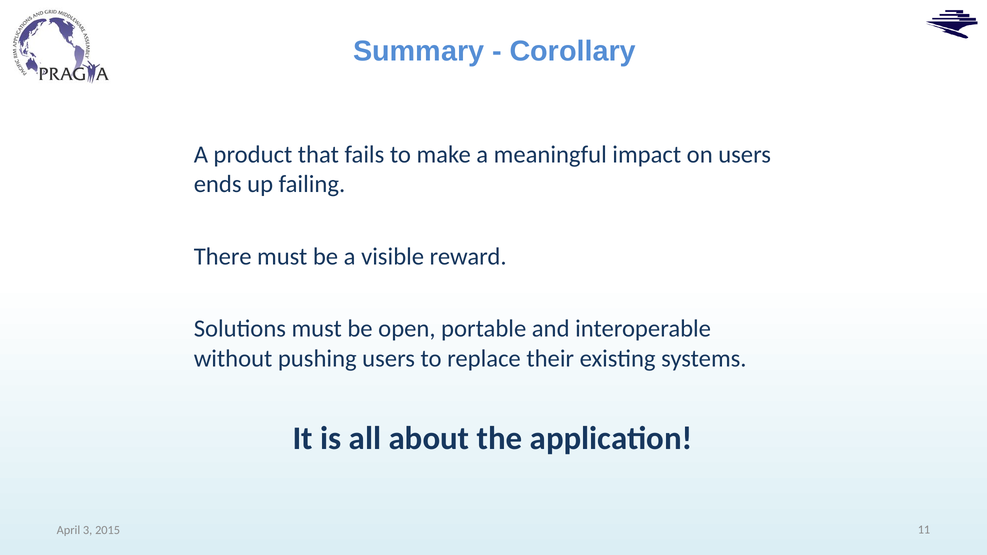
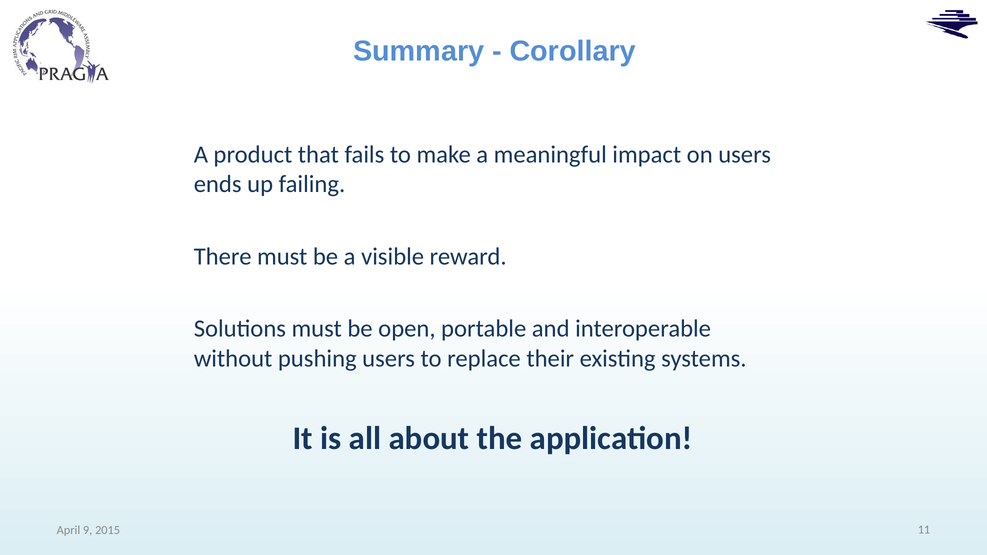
3: 3 -> 9
